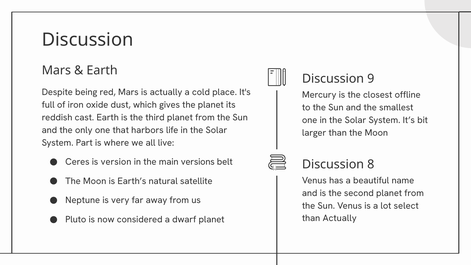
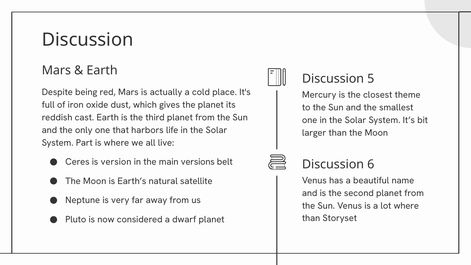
9: 9 -> 5
offline: offline -> theme
8: 8 -> 6
lot select: select -> where
than Actually: Actually -> Storyset
